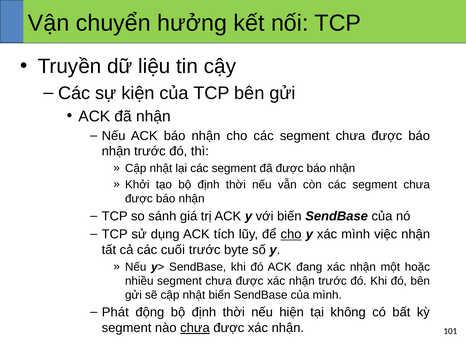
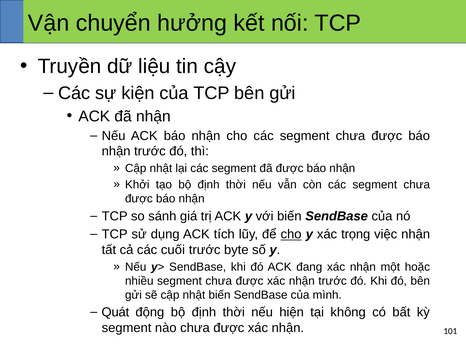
xác mình: mình -> trọng
Phát: Phát -> Quát
chưa at (195, 327) underline: present -> none
